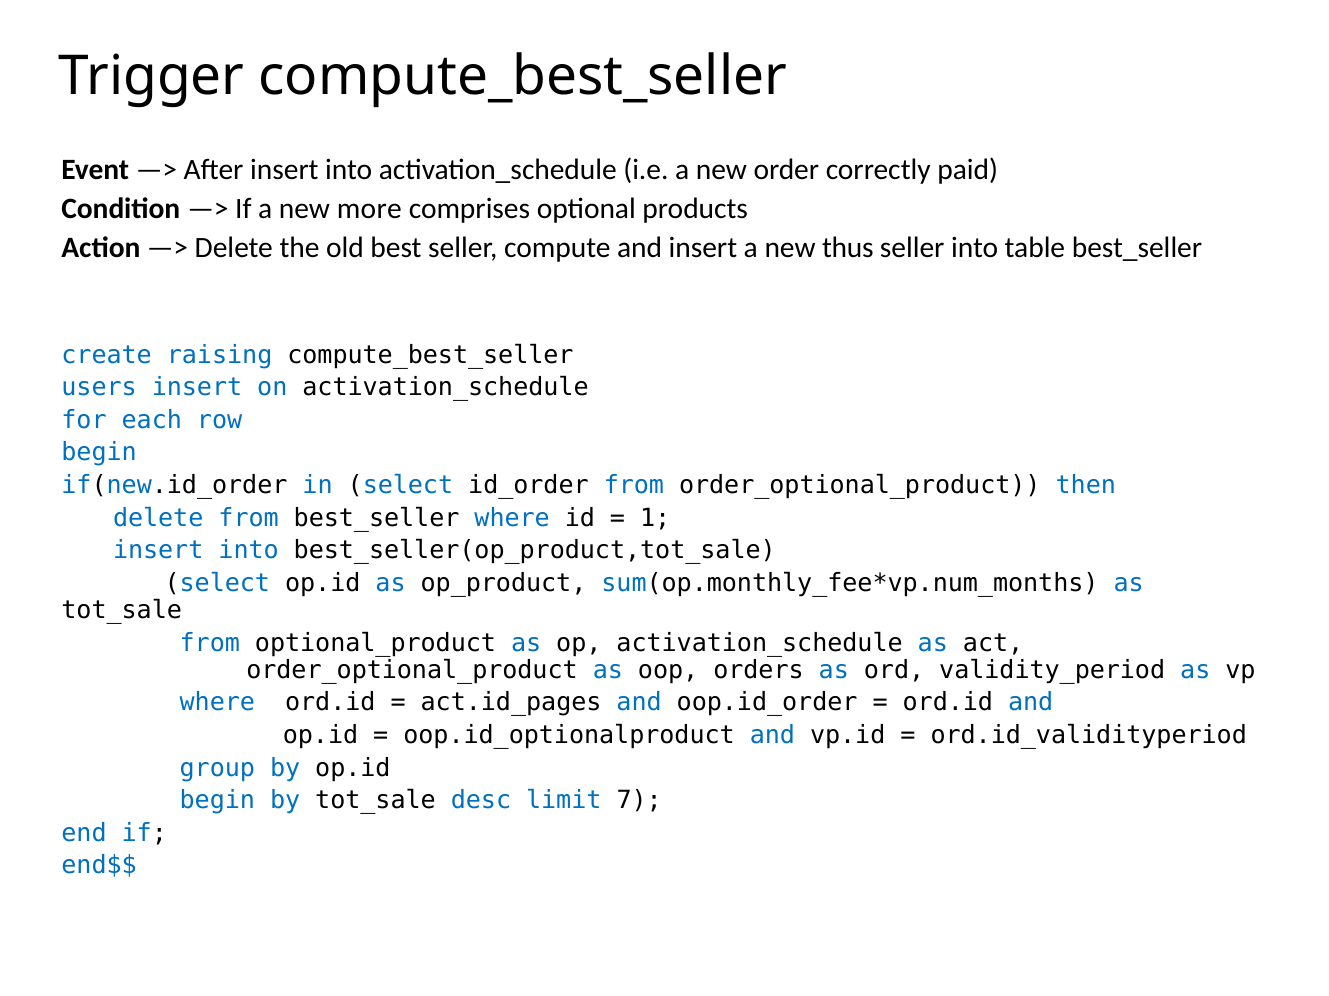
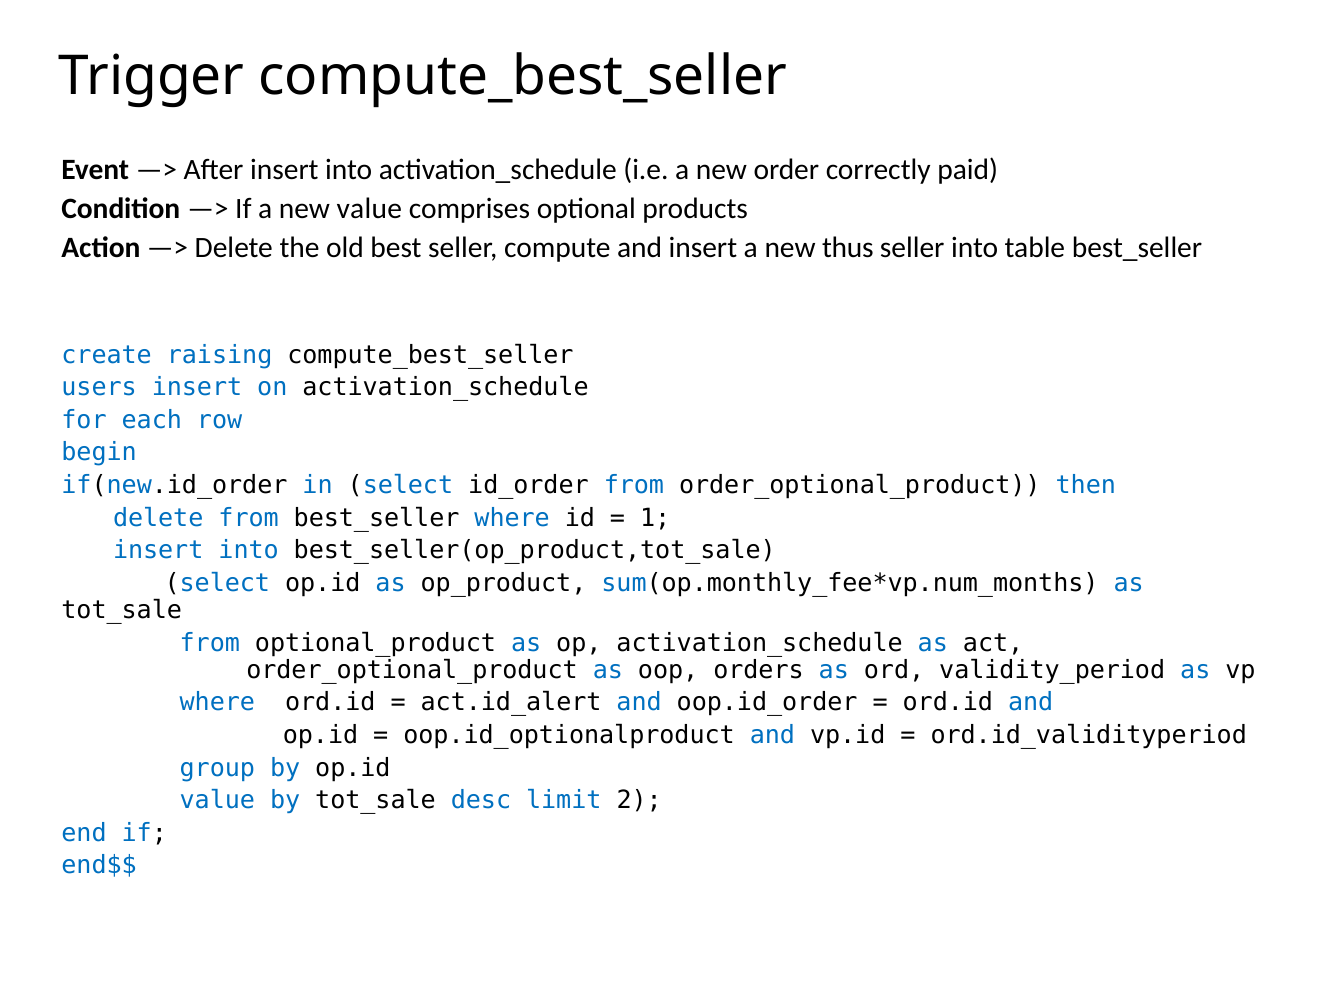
new more: more -> value
act.id_pages: act.id_pages -> act.id_alert
begin at (217, 801): begin -> value
7: 7 -> 2
